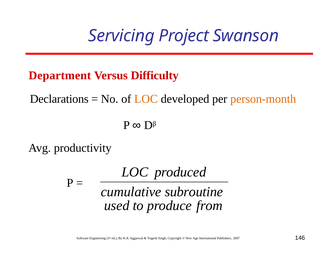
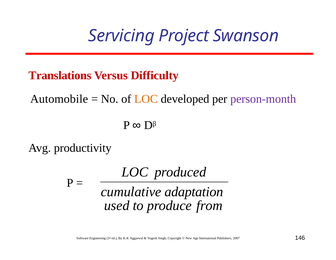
Department: Department -> Translations
Declarations: Declarations -> Automobile
person-month colour: orange -> purple
subroutine: subroutine -> adaptation
